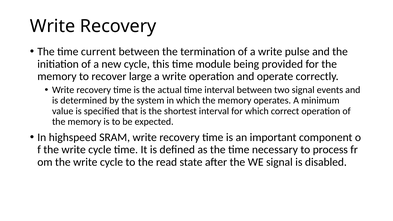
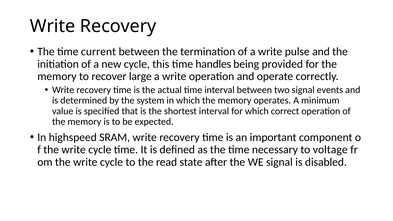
module: module -> handles
process: process -> voltage
